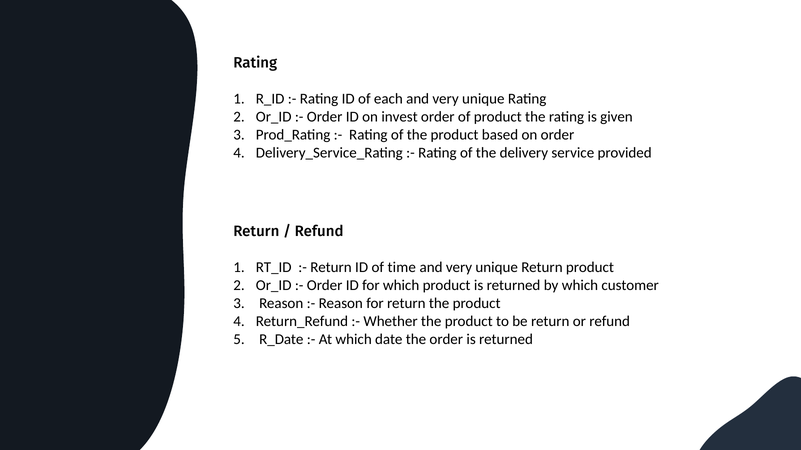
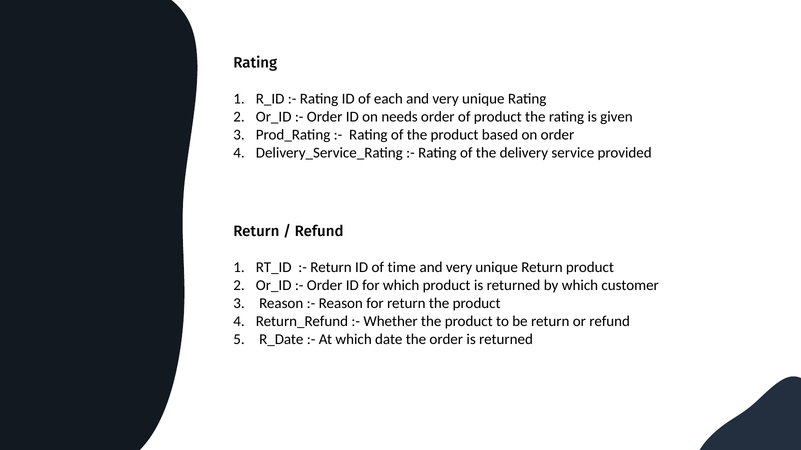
invest: invest -> needs
